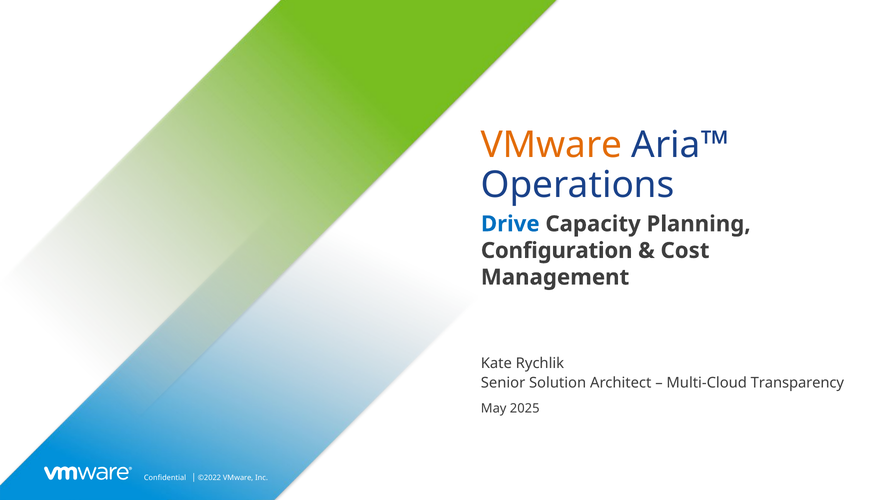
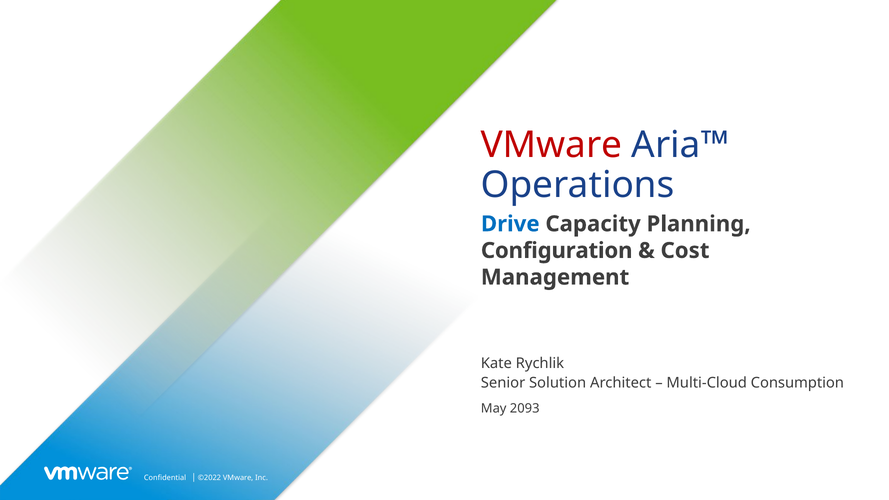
VMware at (551, 145) colour: orange -> red
Transparency: Transparency -> Consumption
2025: 2025 -> 2093
